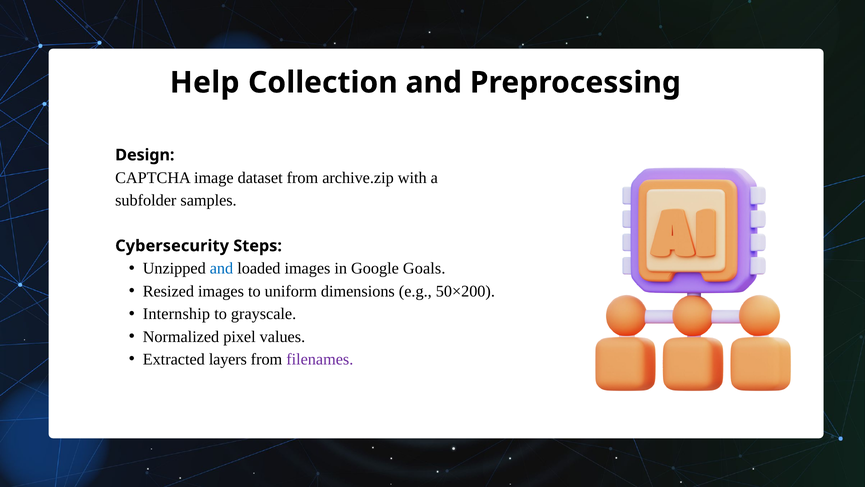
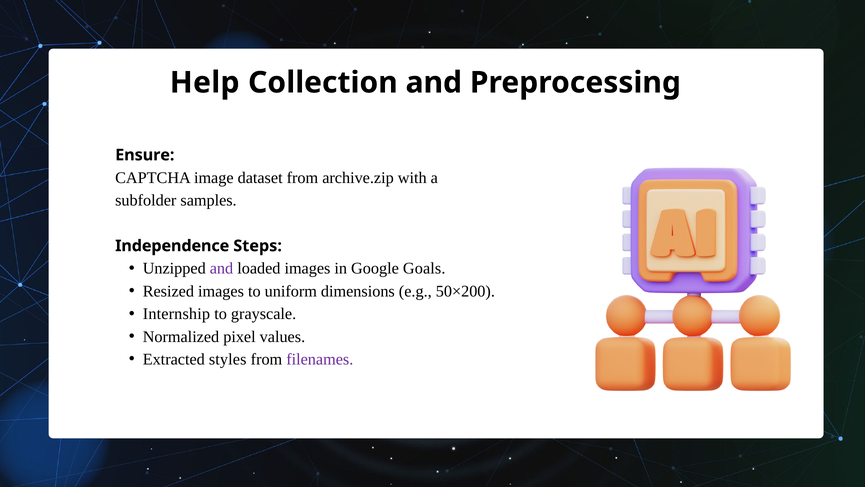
Design: Design -> Ensure
Cybersecurity: Cybersecurity -> Independence
and at (221, 268) colour: blue -> purple
layers: layers -> styles
